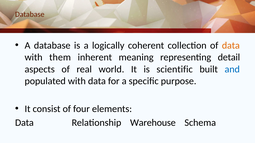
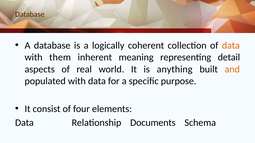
scientific: scientific -> anything
and colour: blue -> orange
Warehouse: Warehouse -> Documents
